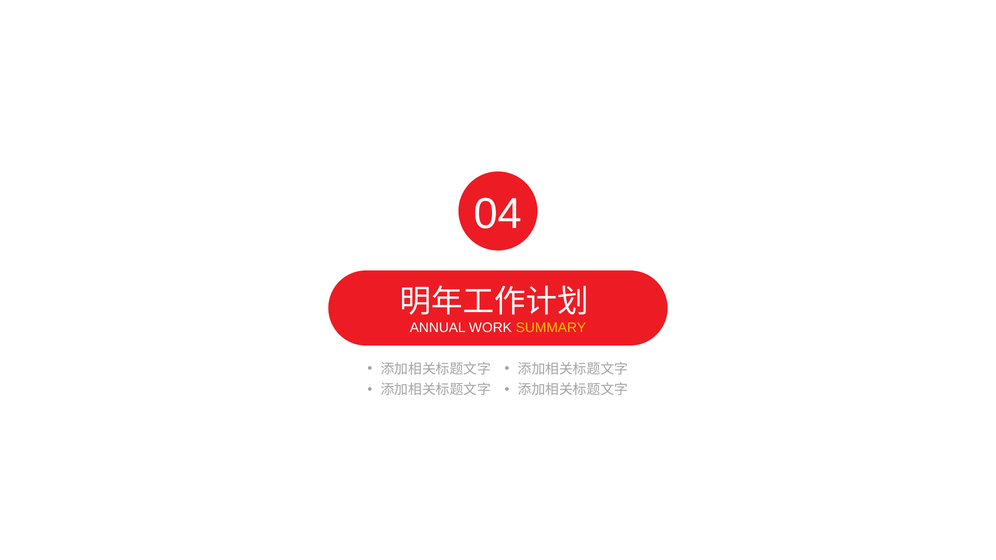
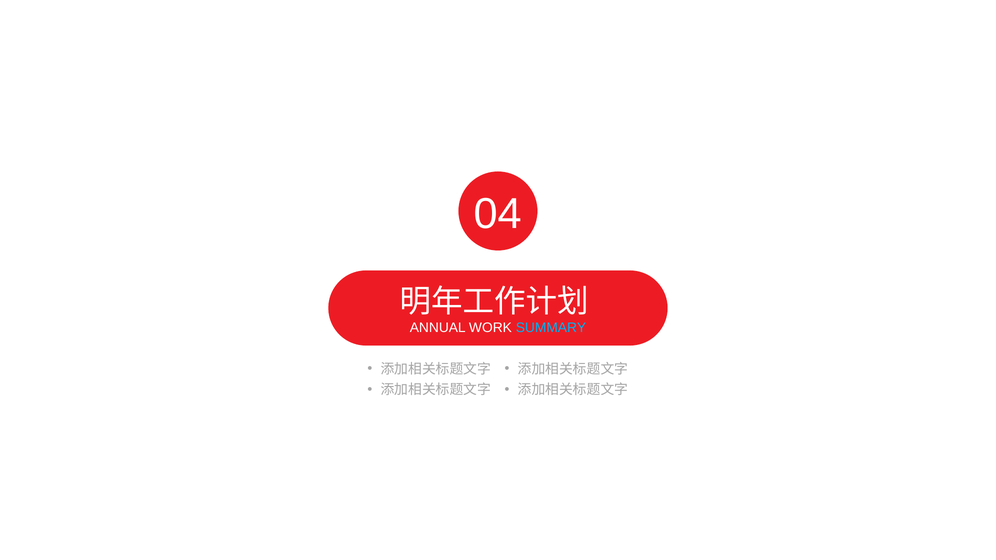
SUMMARY colour: yellow -> light blue
